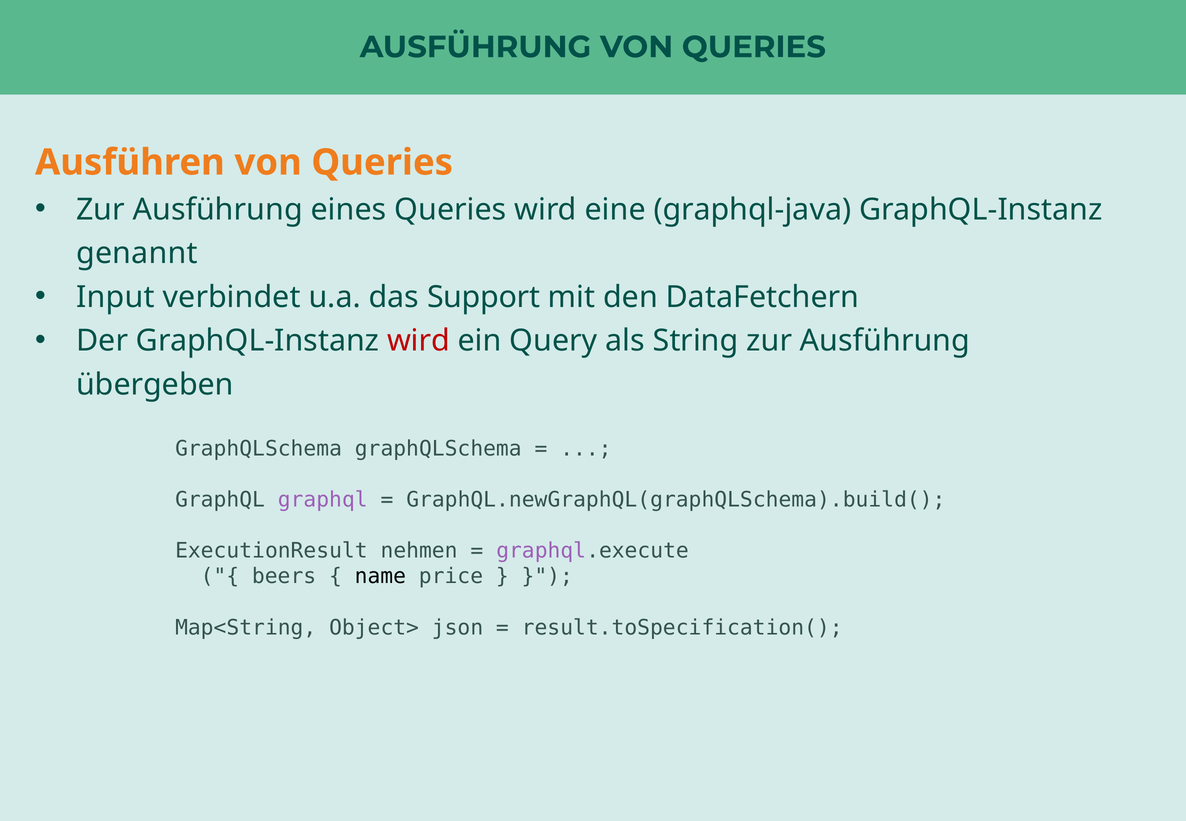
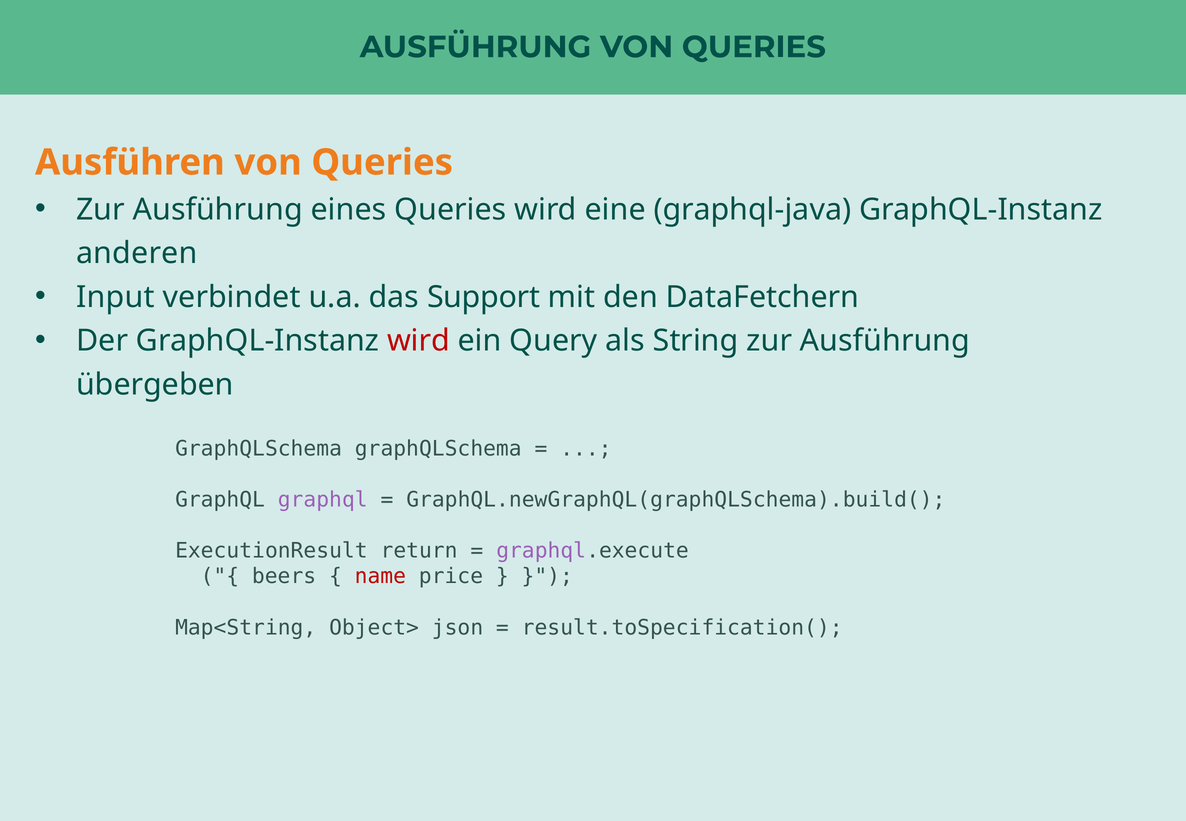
genannt: genannt -> anderen
nehmen: nehmen -> return
name colour: black -> red
